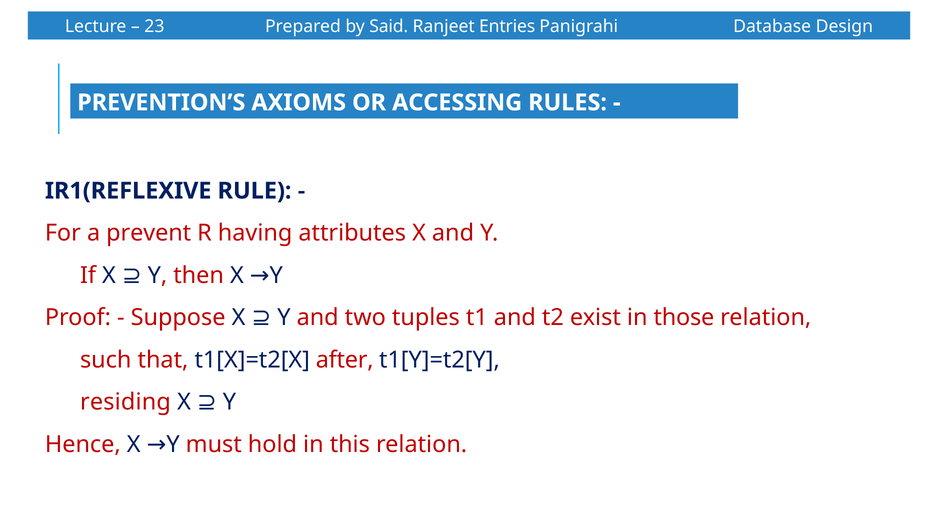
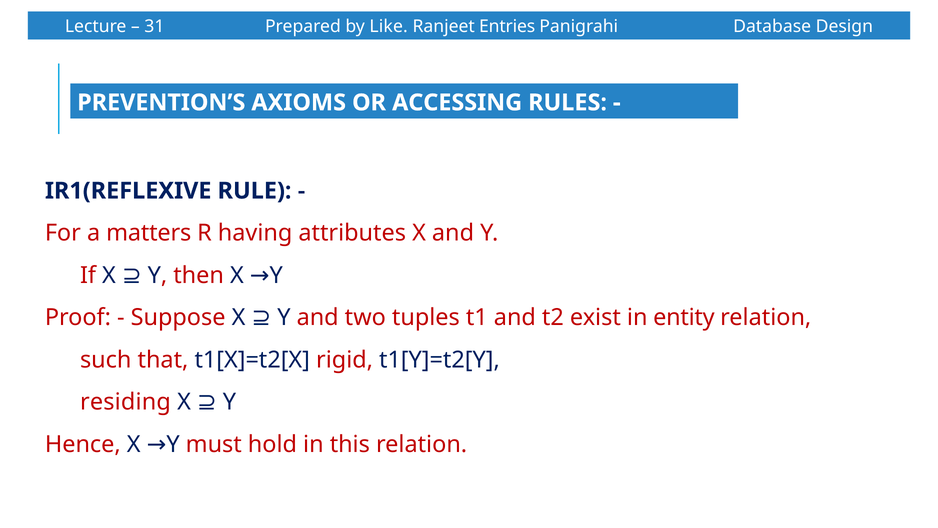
23: 23 -> 31
Said: Said -> Like
prevent: prevent -> matters
those: those -> entity
after: after -> rigid
